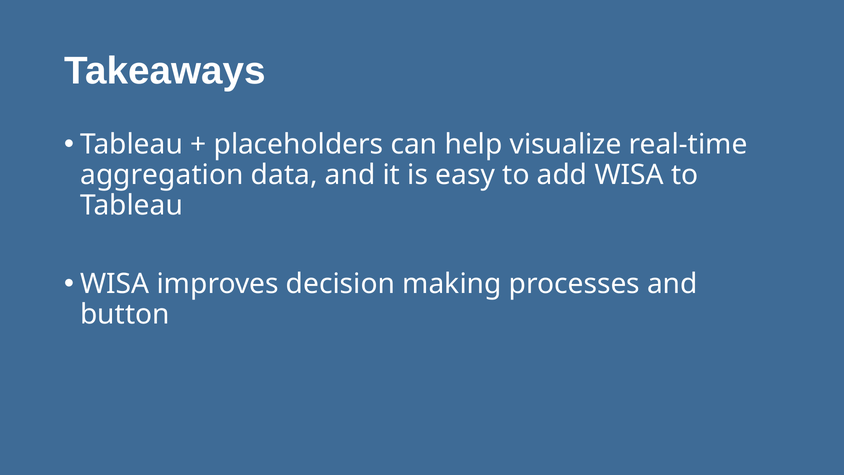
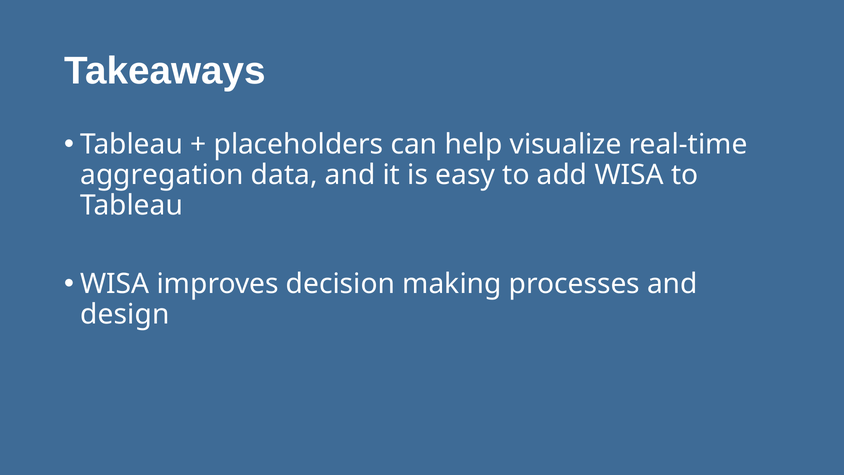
button: button -> design
